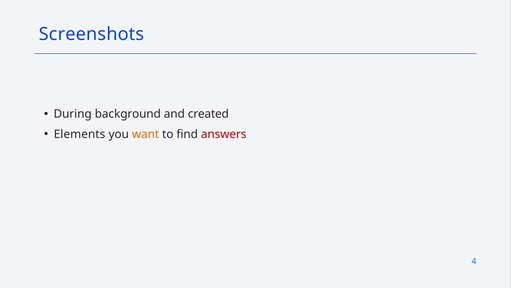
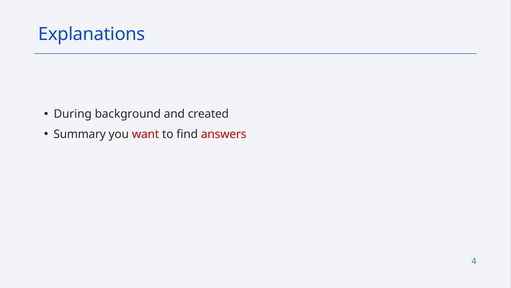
Screenshots: Screenshots -> Explanations
Elements: Elements -> Summary
want colour: orange -> red
